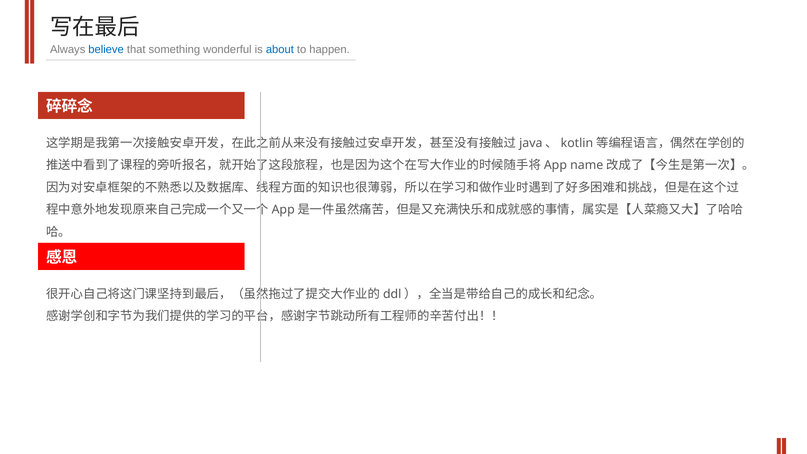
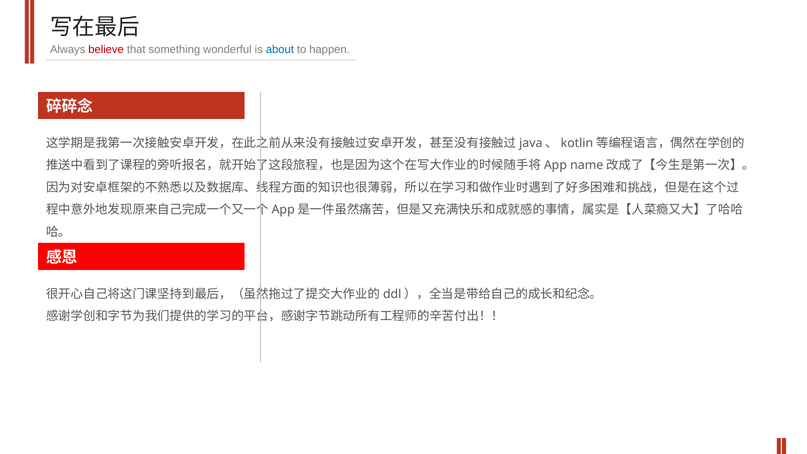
believe colour: blue -> red
